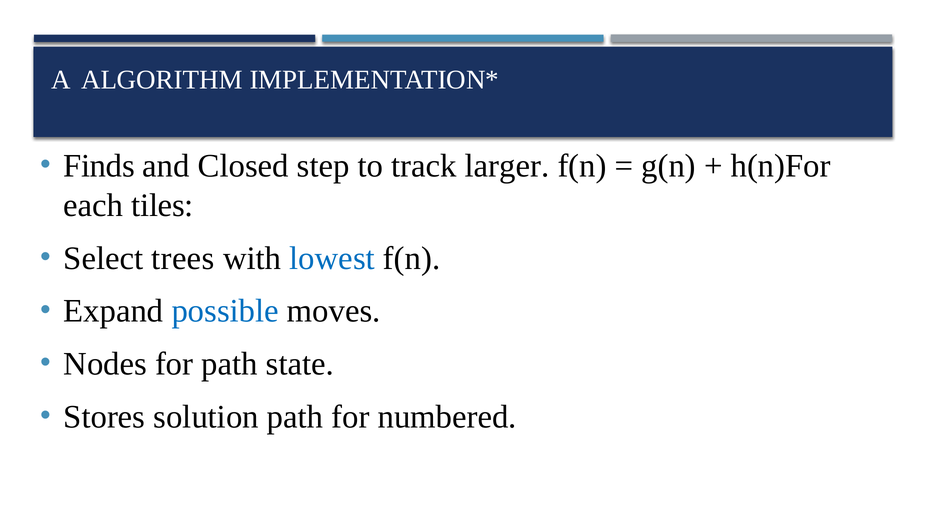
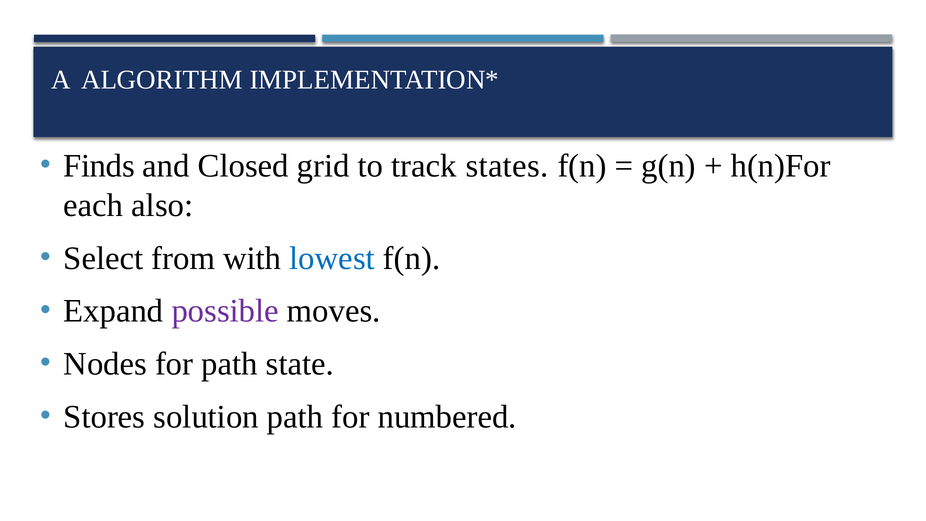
step: step -> grid
larger: larger -> states
tiles: tiles -> also
trees: trees -> from
possible colour: blue -> purple
